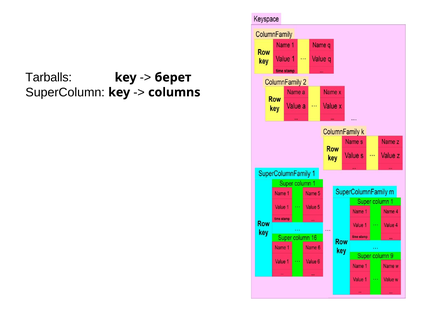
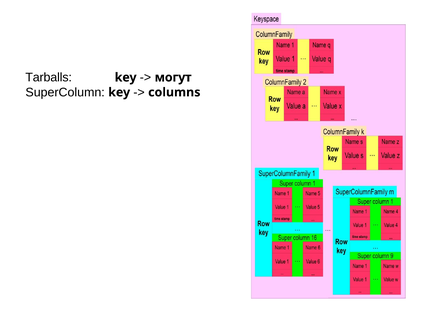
берет: берет -> могут
